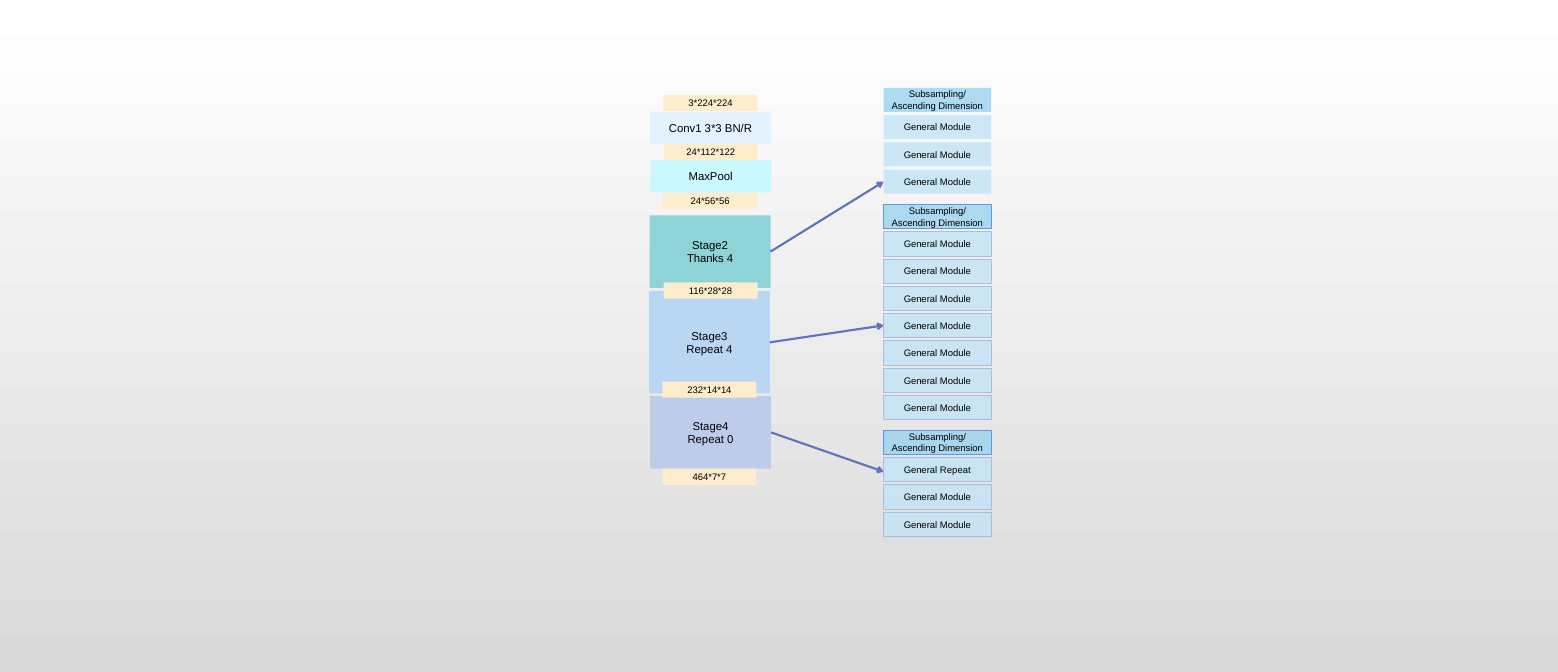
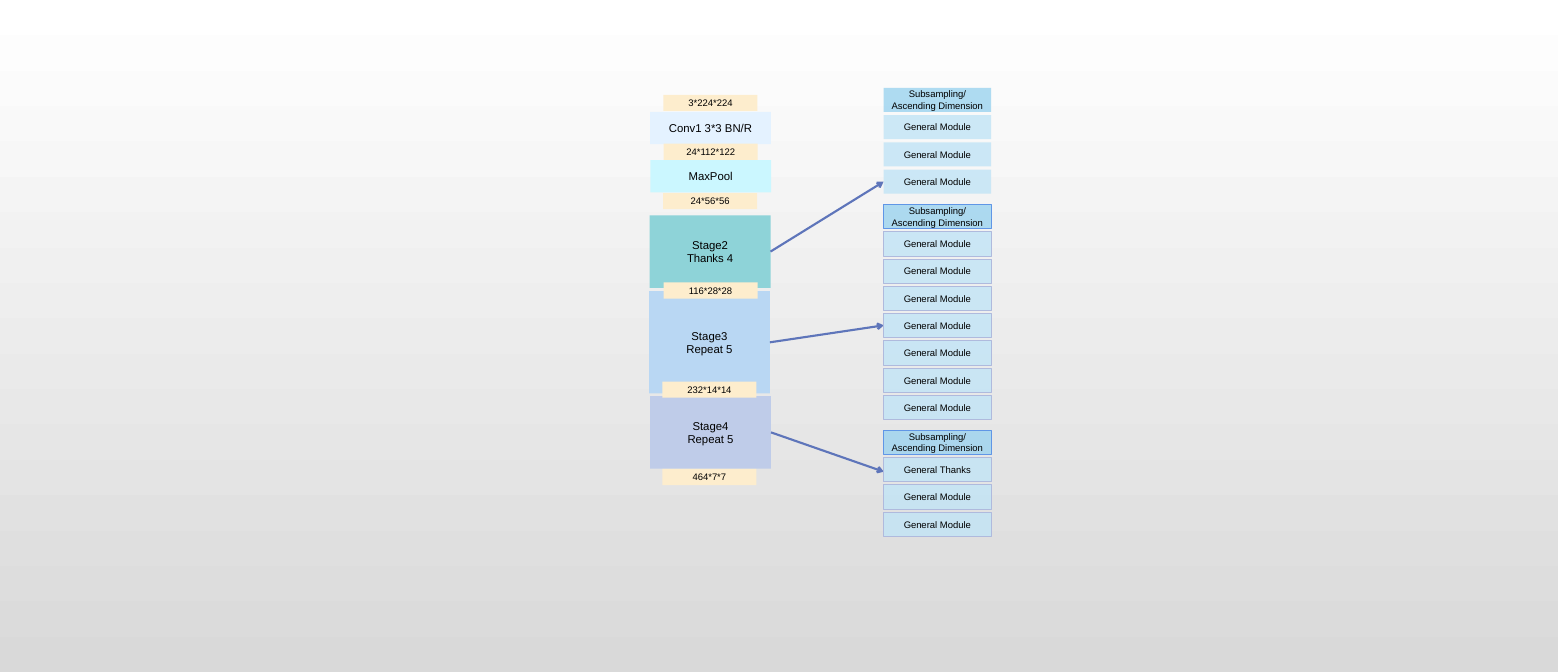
4 at (729, 350): 4 -> 5
0 at (730, 440): 0 -> 5
General Repeat: Repeat -> Thanks
